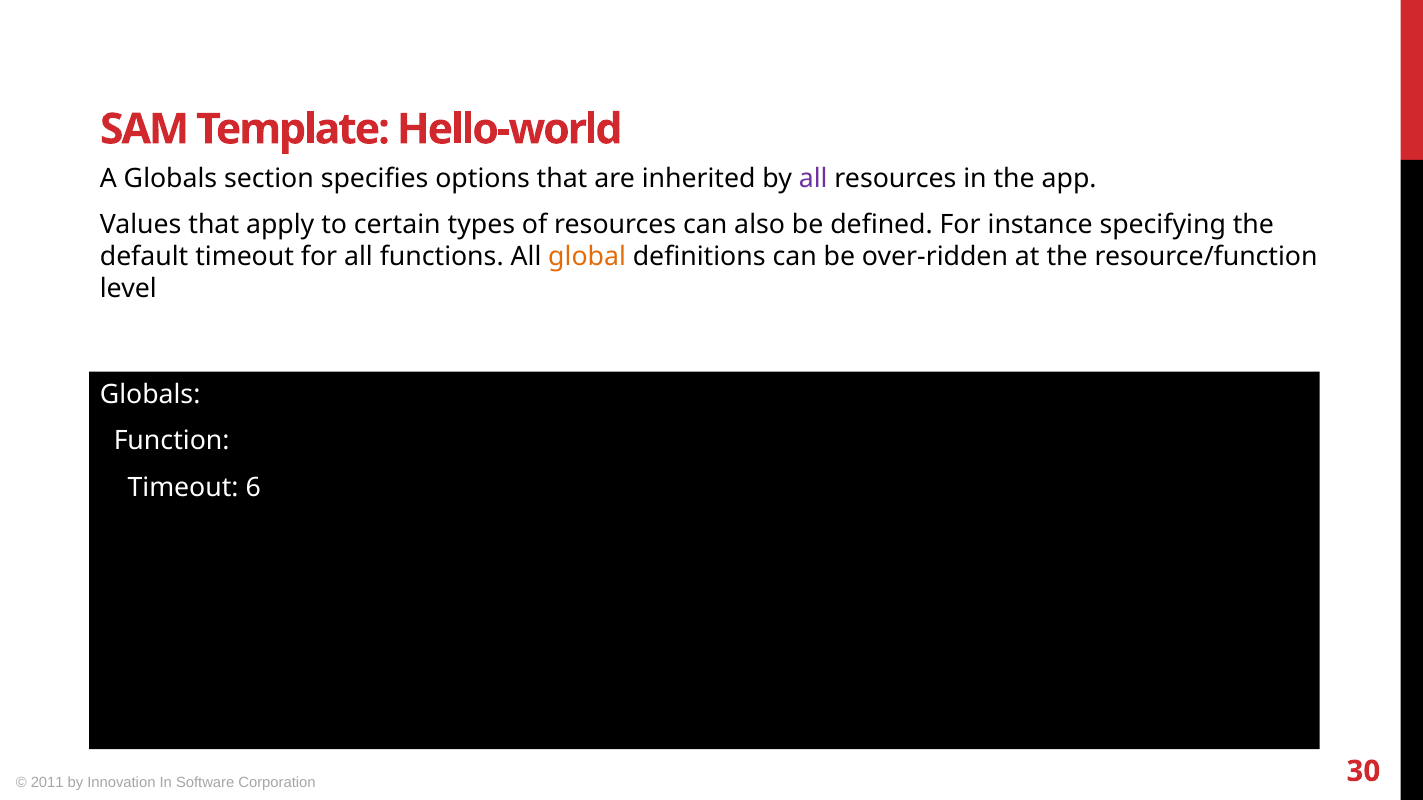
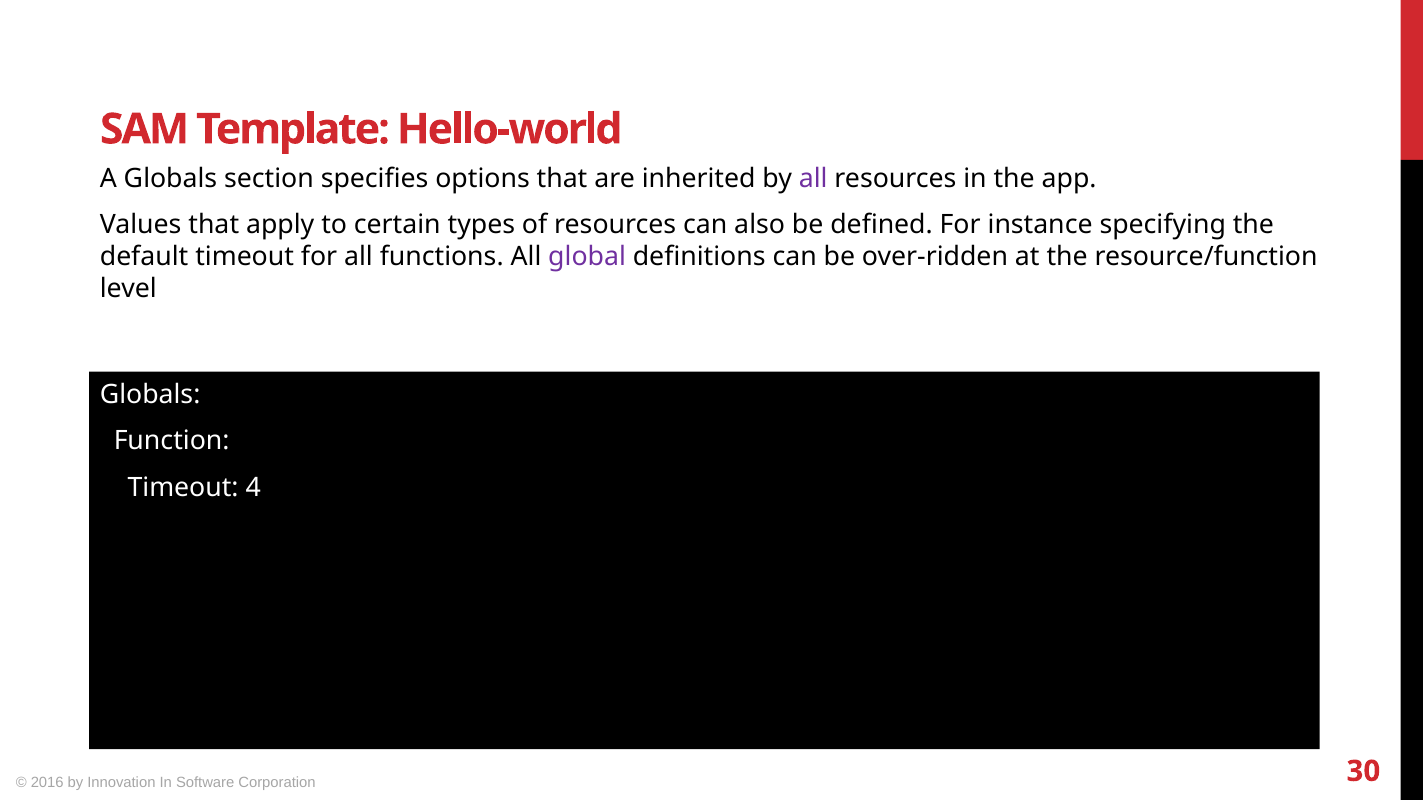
global colour: orange -> purple
6: 6 -> 4
2011: 2011 -> 2016
